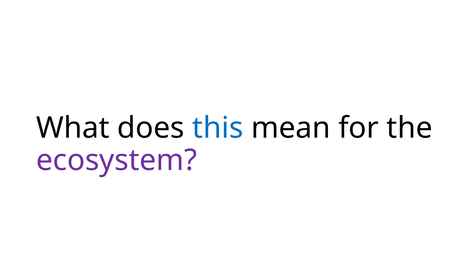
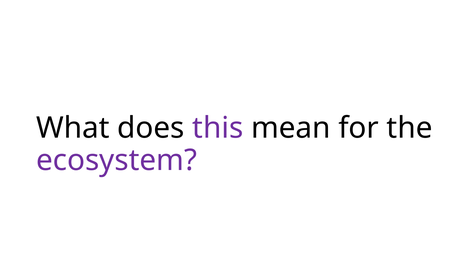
this colour: blue -> purple
